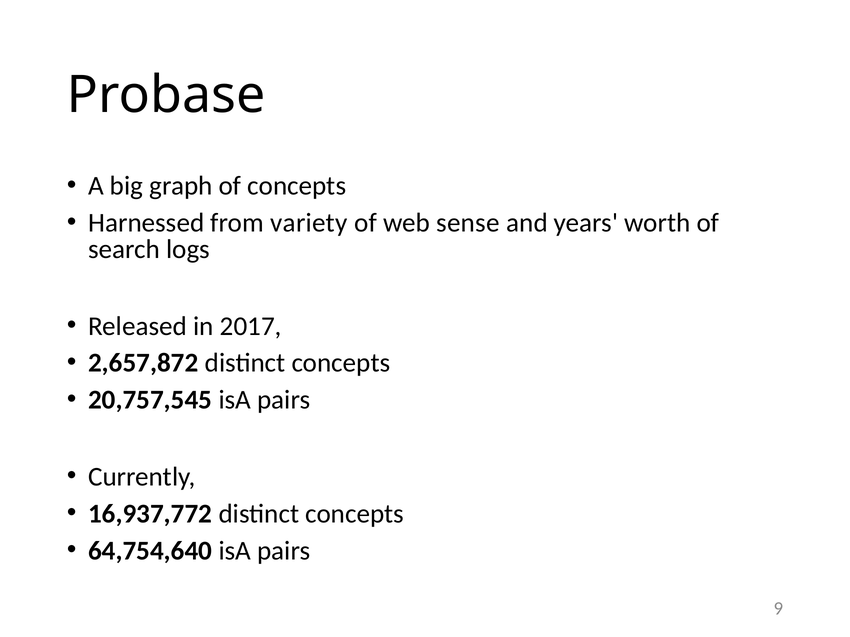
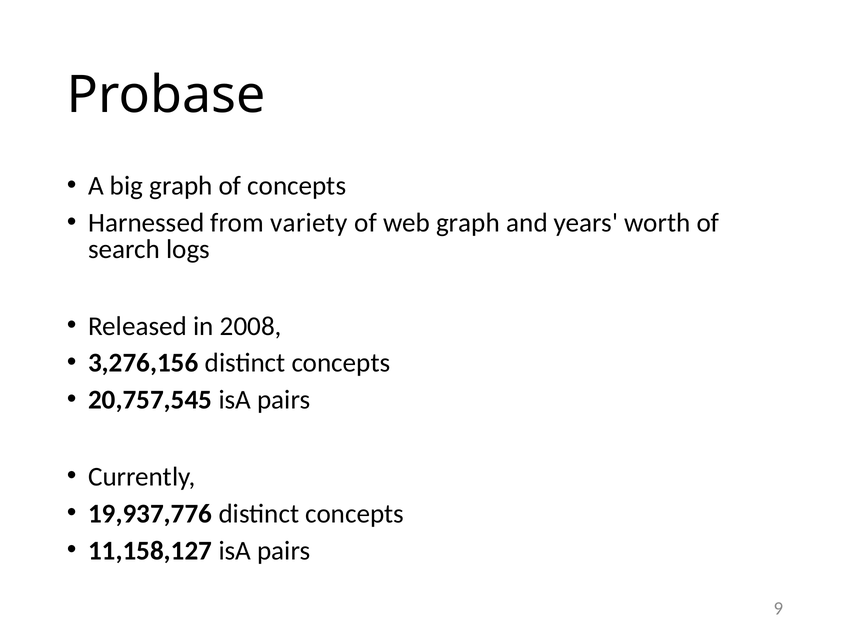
web sense: sense -> graph
2017: 2017 -> 2008
2,657,872: 2,657,872 -> 3,276,156
16,937,772: 16,937,772 -> 19,937,776
64,754,640: 64,754,640 -> 11,158,127
